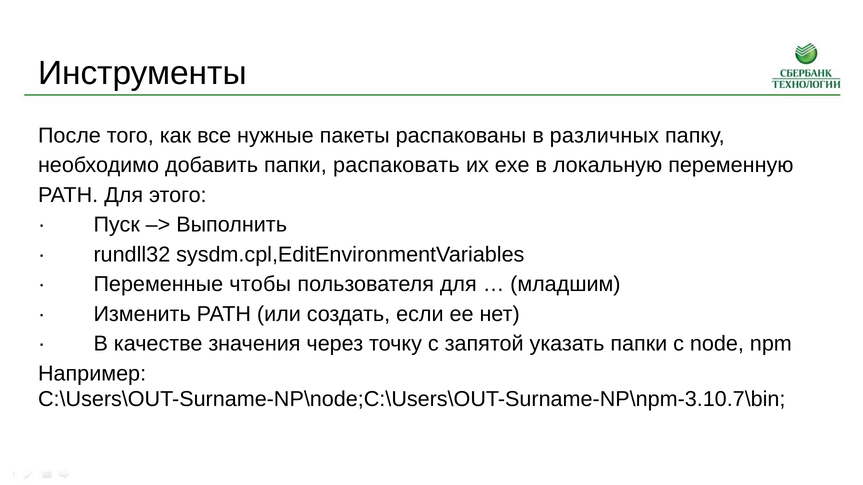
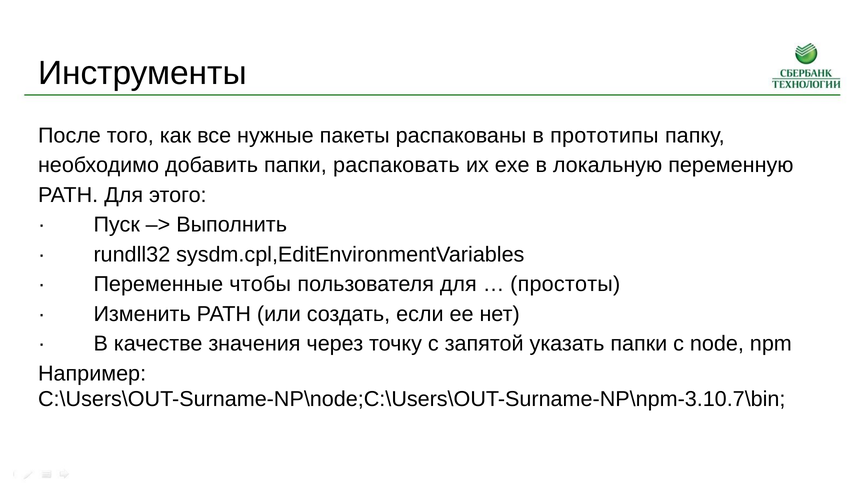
различных: различных -> прототипы
младшим: младшим -> простоты
